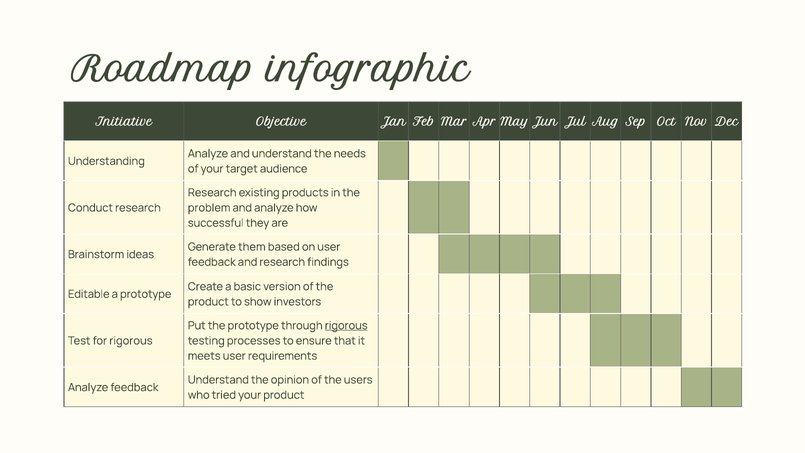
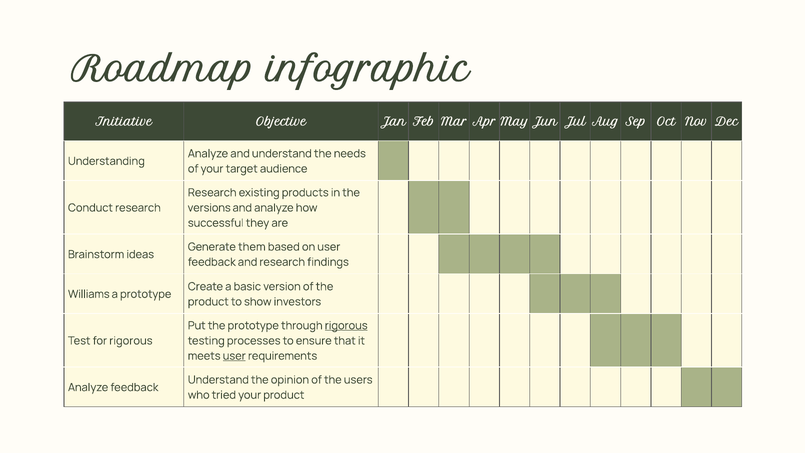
problem: problem -> versions
Editable: Editable -> Williams
user at (234, 356) underline: none -> present
